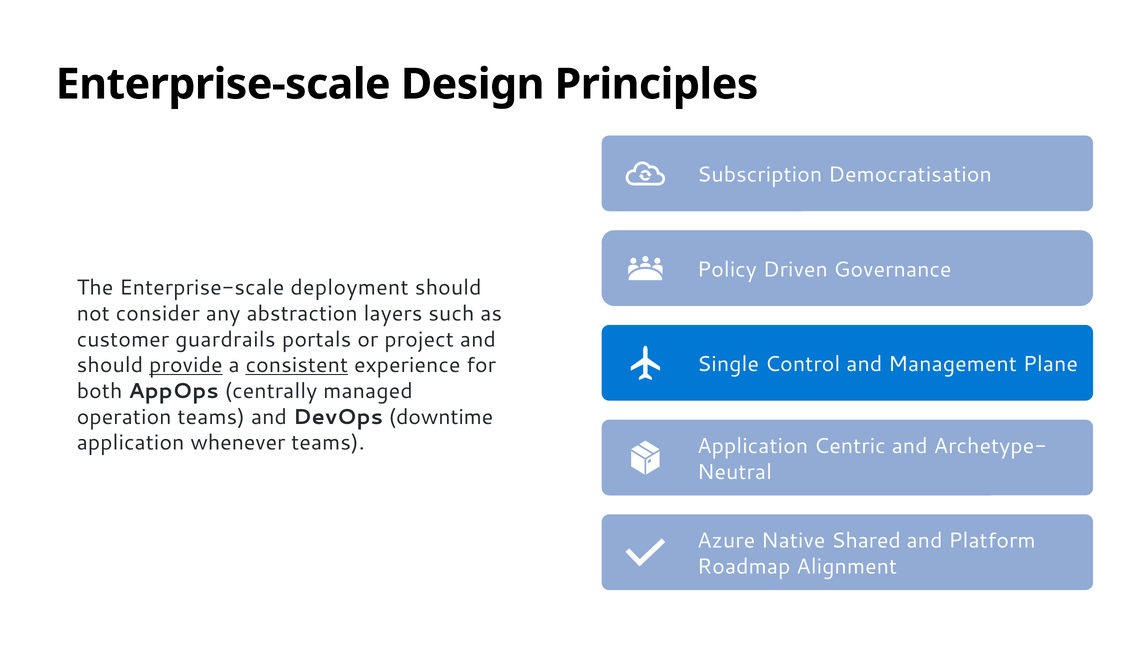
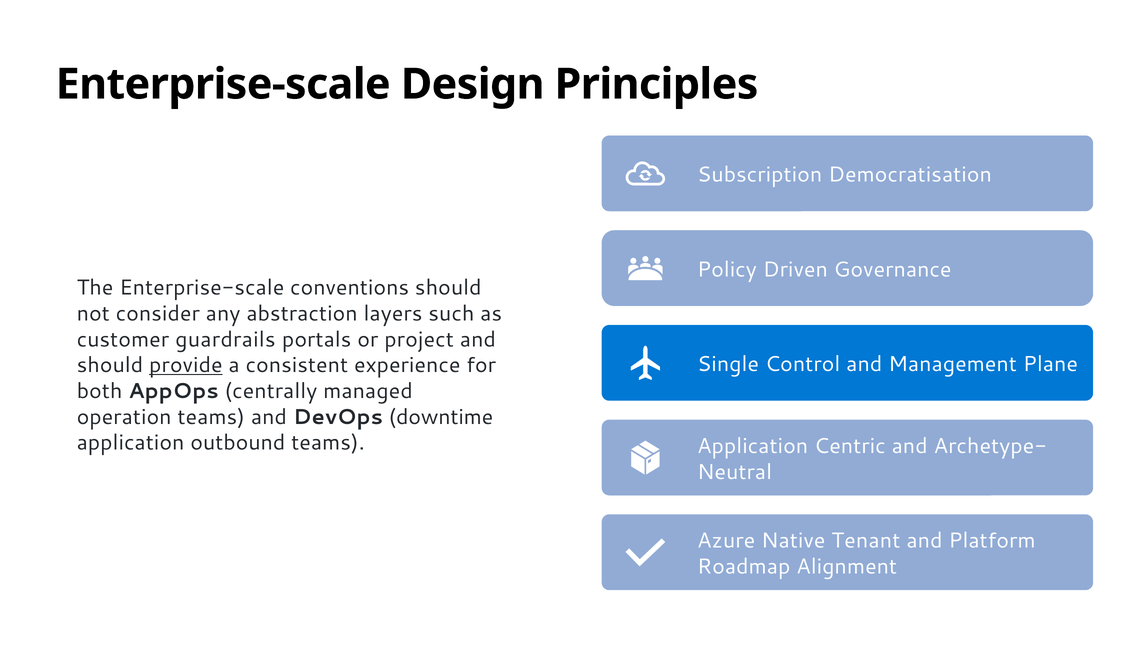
deployment: deployment -> conventions
consistent underline: present -> none
whenever: whenever -> outbound
Shared: Shared -> Tenant
